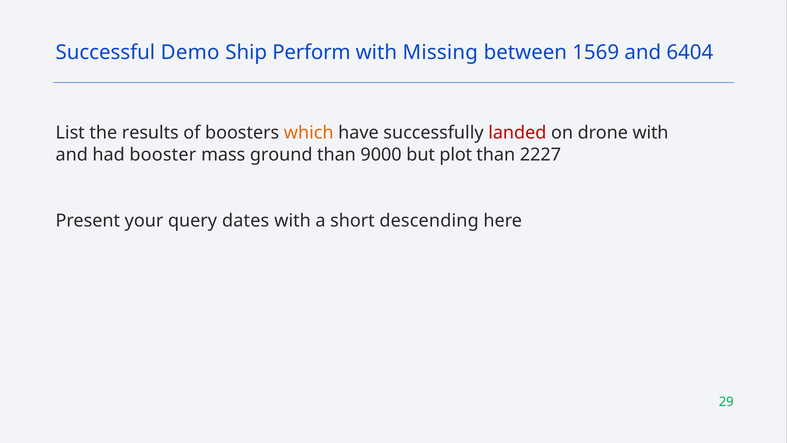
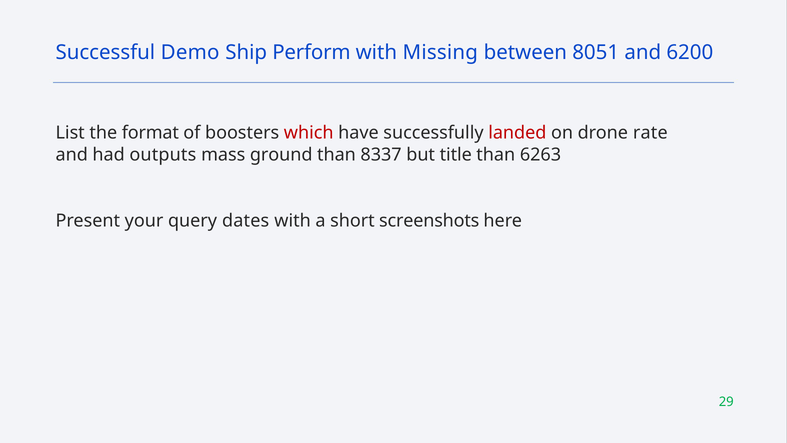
1569: 1569 -> 8051
6404: 6404 -> 6200
results: results -> format
which colour: orange -> red
drone with: with -> rate
booster: booster -> outputs
9000: 9000 -> 8337
plot: plot -> title
2227: 2227 -> 6263
descending: descending -> screenshots
